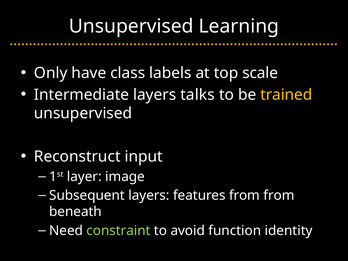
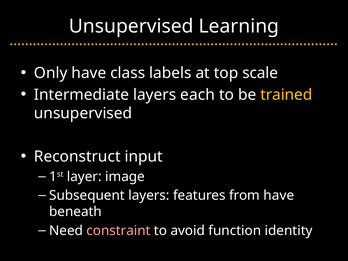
talks: talks -> each
from from: from -> have
constraint colour: light green -> pink
